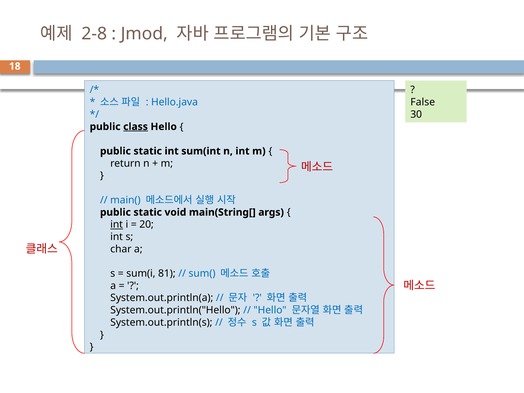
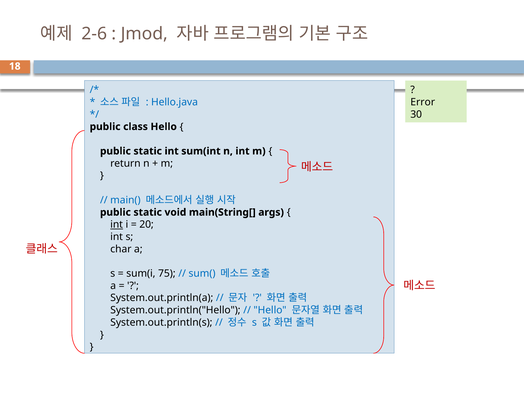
2-8: 2-8 -> 2-6
False: False -> Error
class underline: present -> none
81: 81 -> 75
